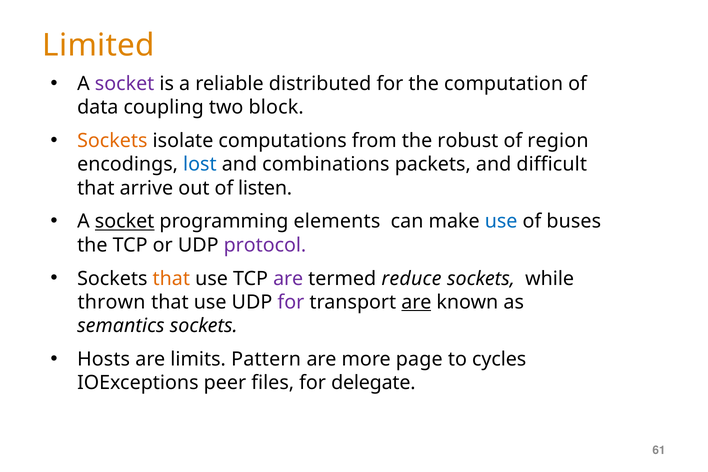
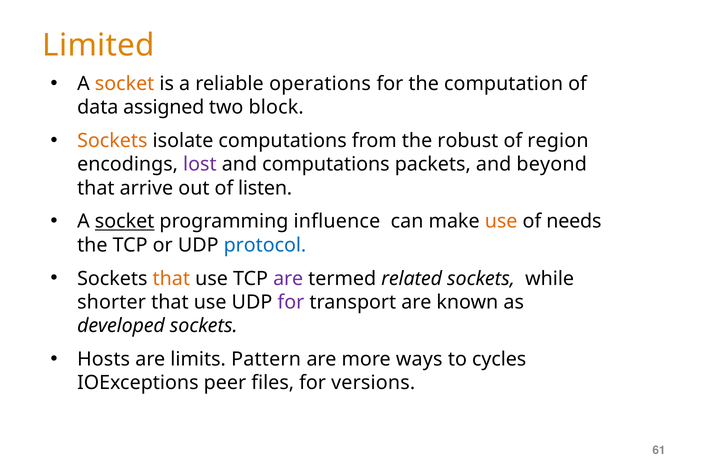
socket at (125, 84) colour: purple -> orange
distributed: distributed -> operations
coupling: coupling -> assigned
lost colour: blue -> purple
and combinations: combinations -> computations
difficult: difficult -> beyond
elements: elements -> influence
use at (501, 221) colour: blue -> orange
buses: buses -> needs
protocol colour: purple -> blue
reduce: reduce -> related
thrown: thrown -> shorter
are at (416, 302) underline: present -> none
semantics: semantics -> developed
page: page -> ways
delegate: delegate -> versions
